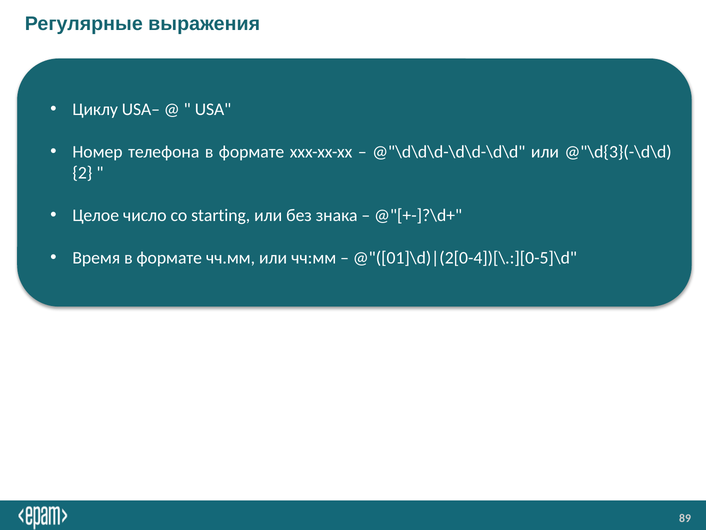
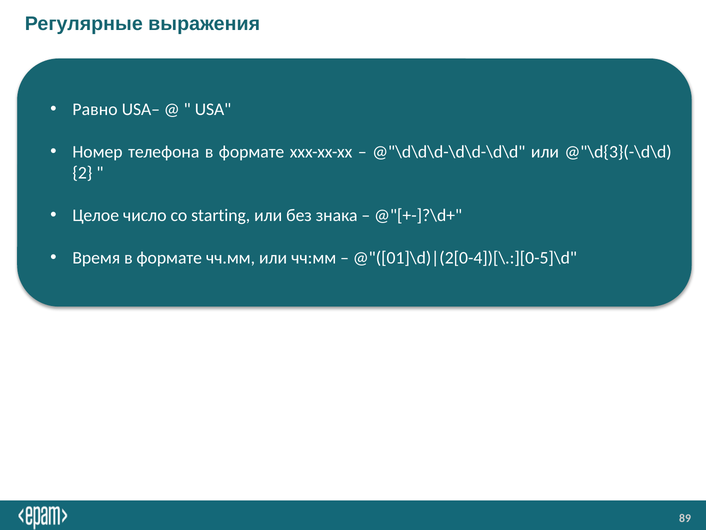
Циклу: Циклу -> Равно
